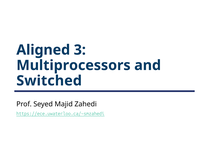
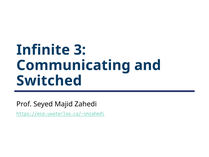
Aligned: Aligned -> Infinite
Multiprocessors: Multiprocessors -> Communicating
